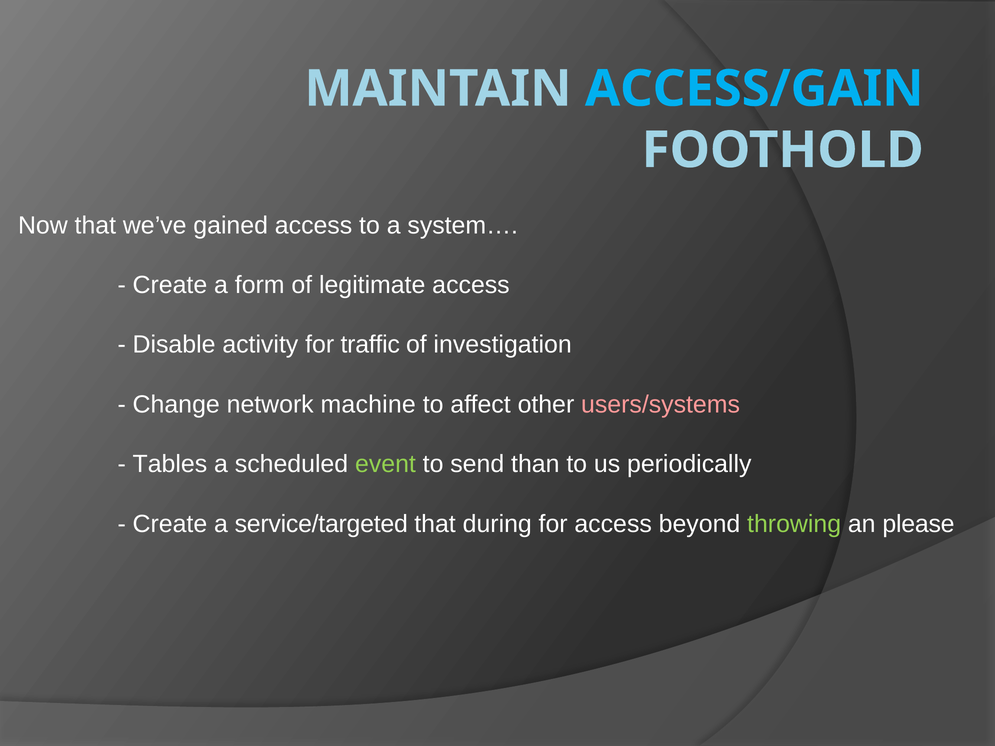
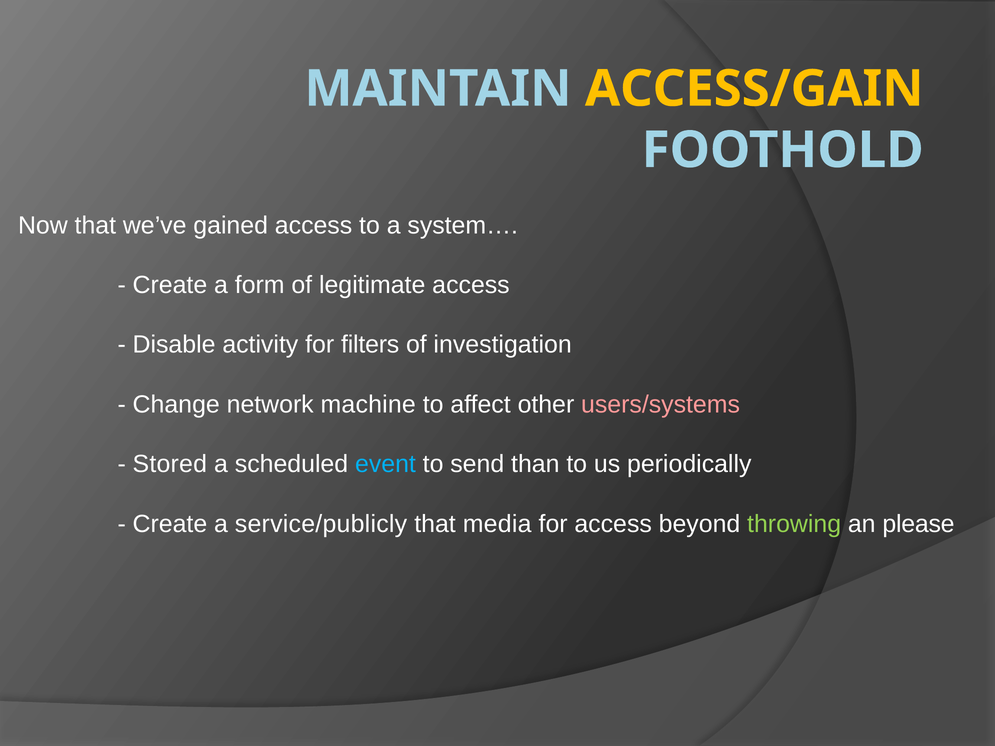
ACCESS/GAIN colour: light blue -> yellow
traffic: traffic -> filters
Tables: Tables -> Stored
event colour: light green -> light blue
service/targeted: service/targeted -> service/publicly
during: during -> media
